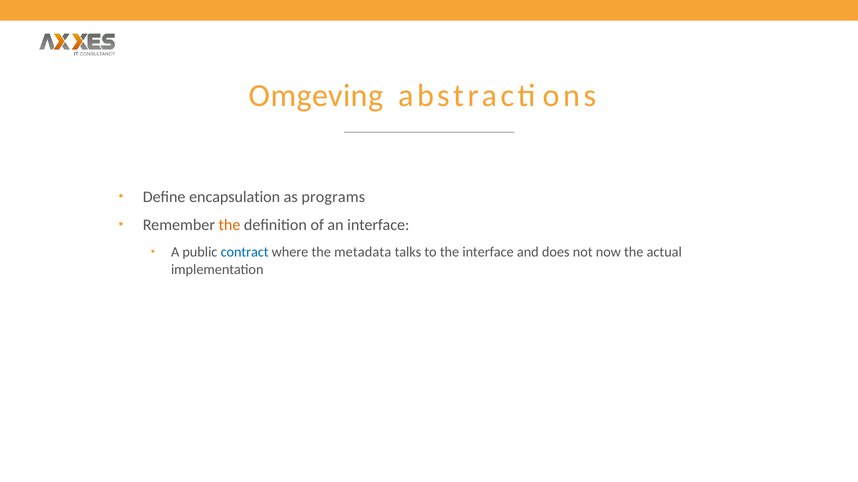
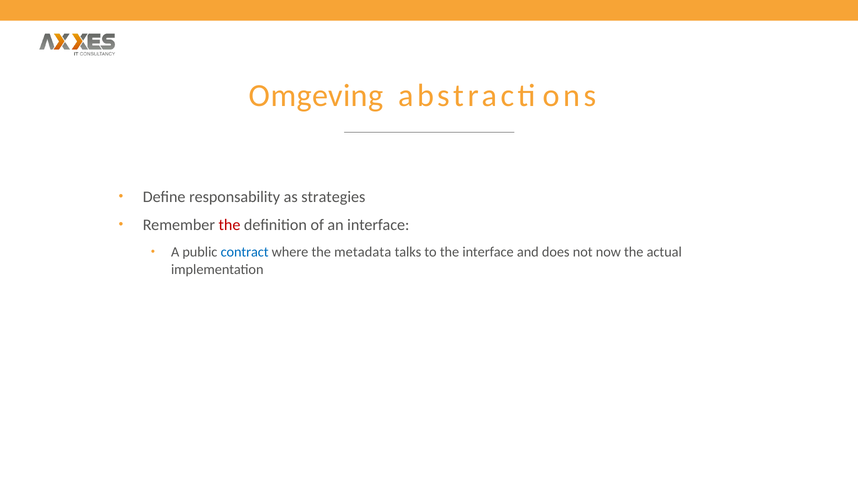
encapsulation: encapsulation -> responsability
programs: programs -> strategies
the at (230, 225) colour: orange -> red
